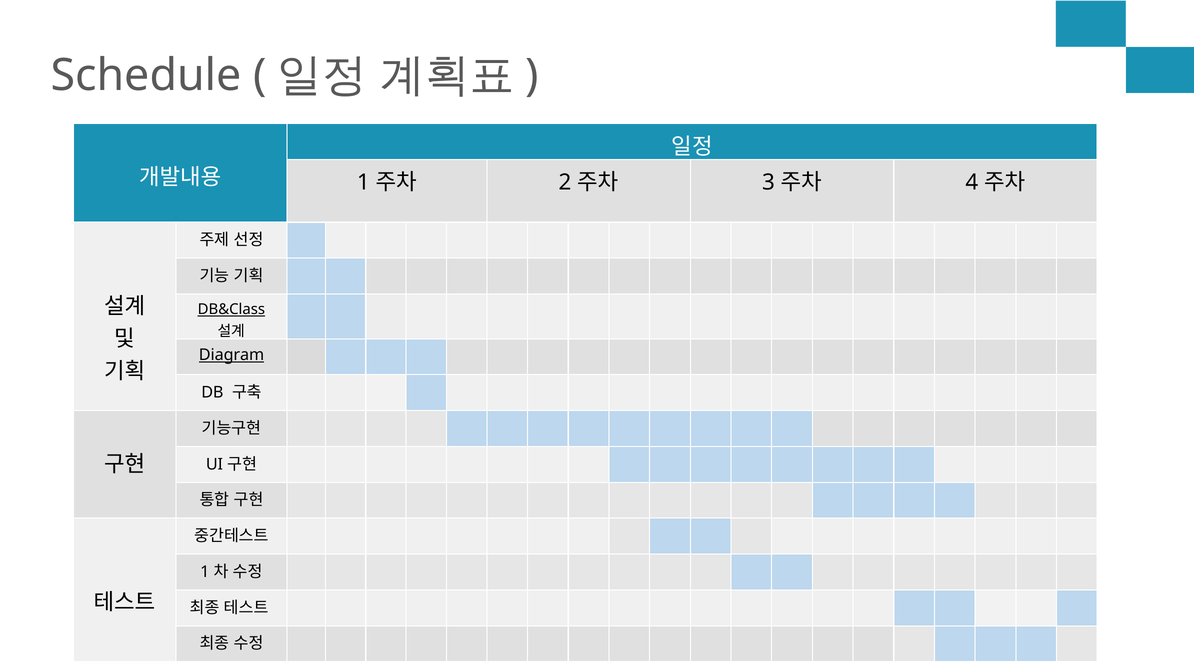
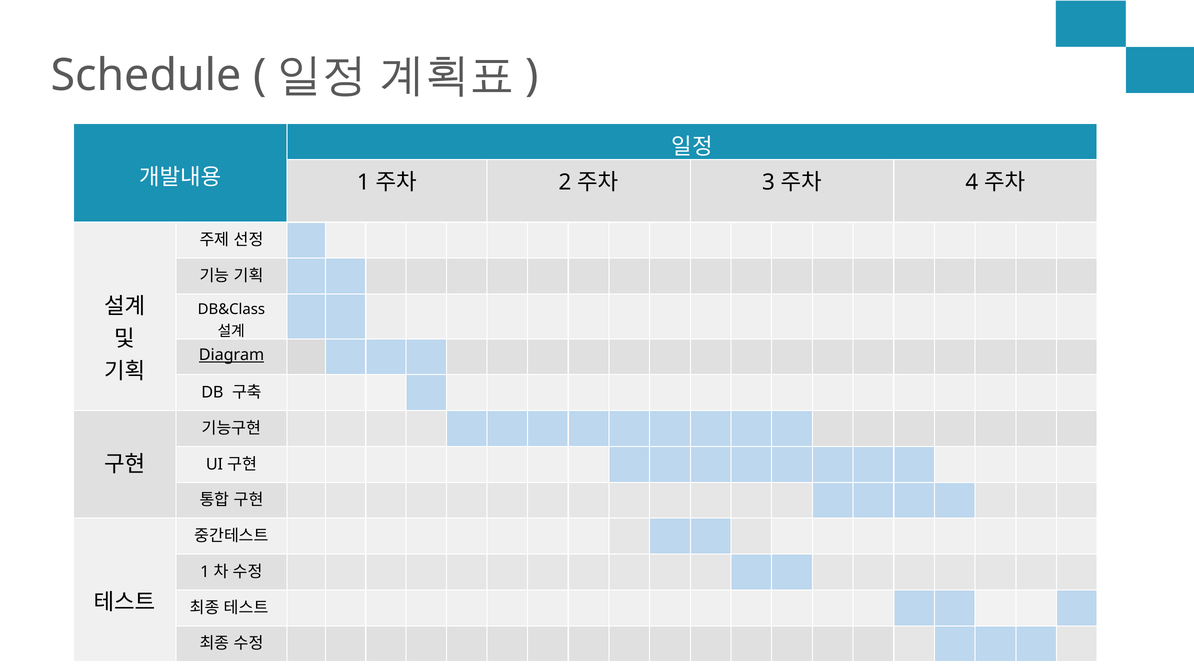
DB&Class underline: present -> none
